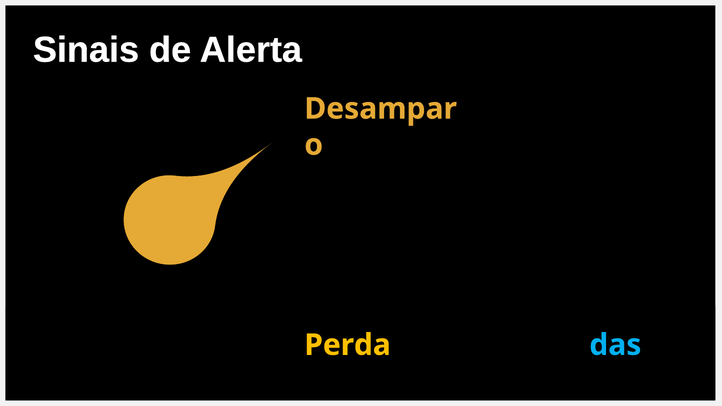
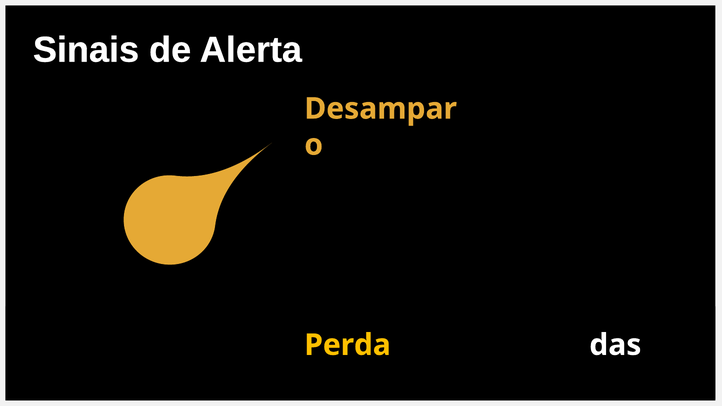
das colour: light blue -> white
